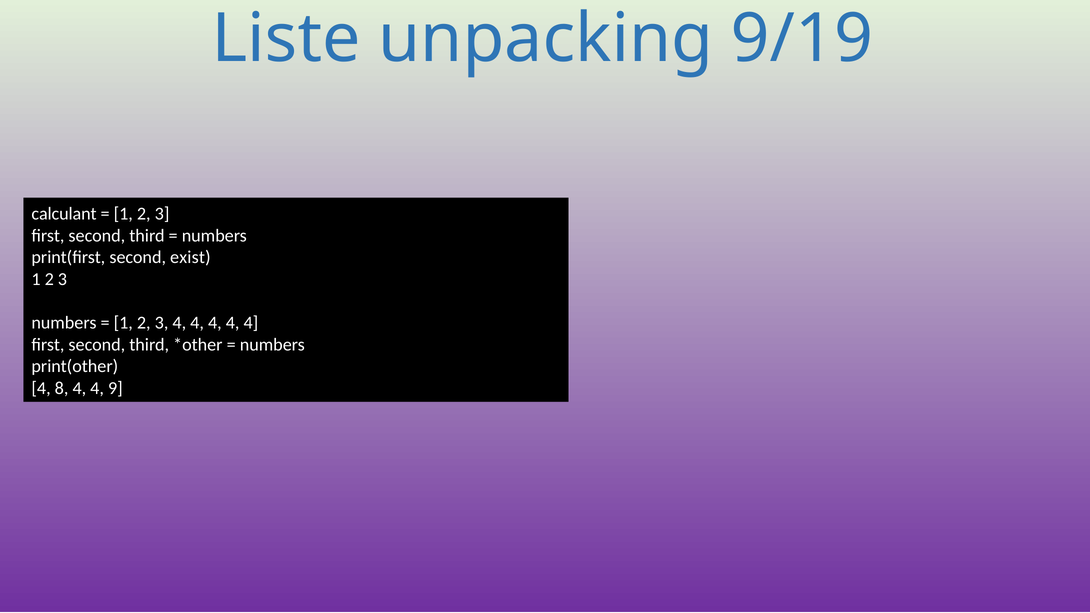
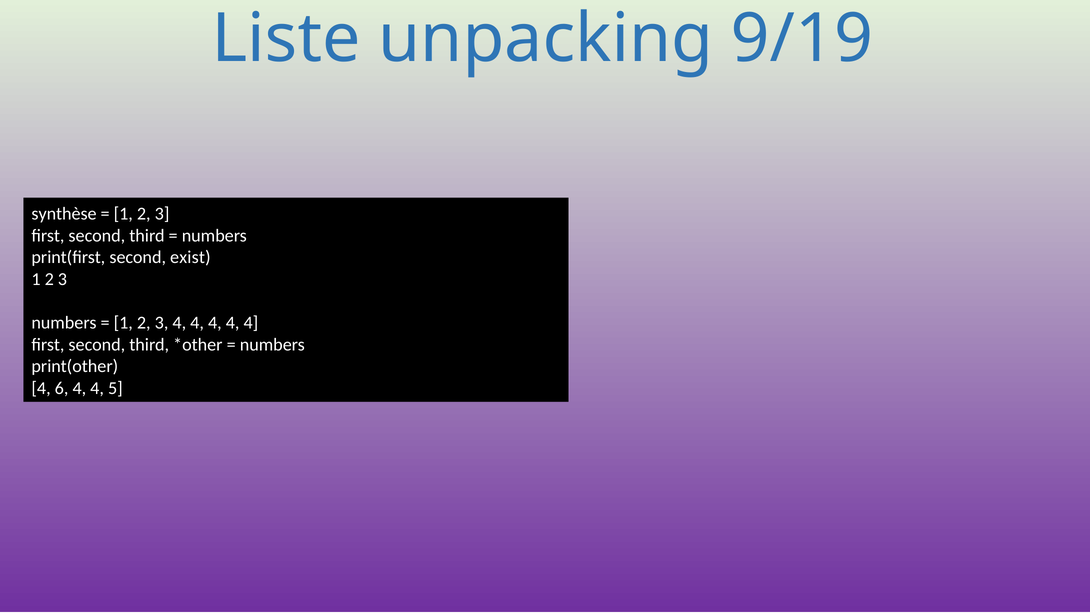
calculant: calculant -> synthèse
8: 8 -> 6
9: 9 -> 5
